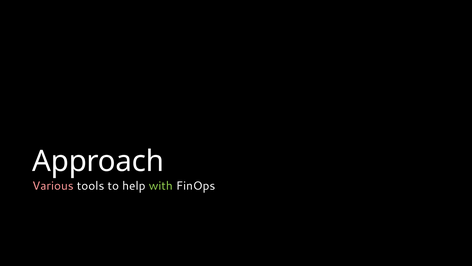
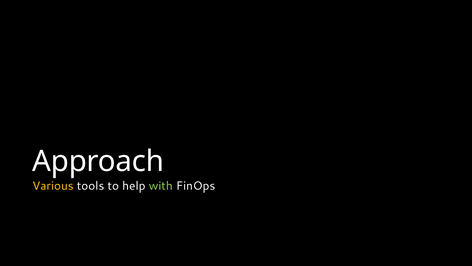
Various colour: pink -> yellow
